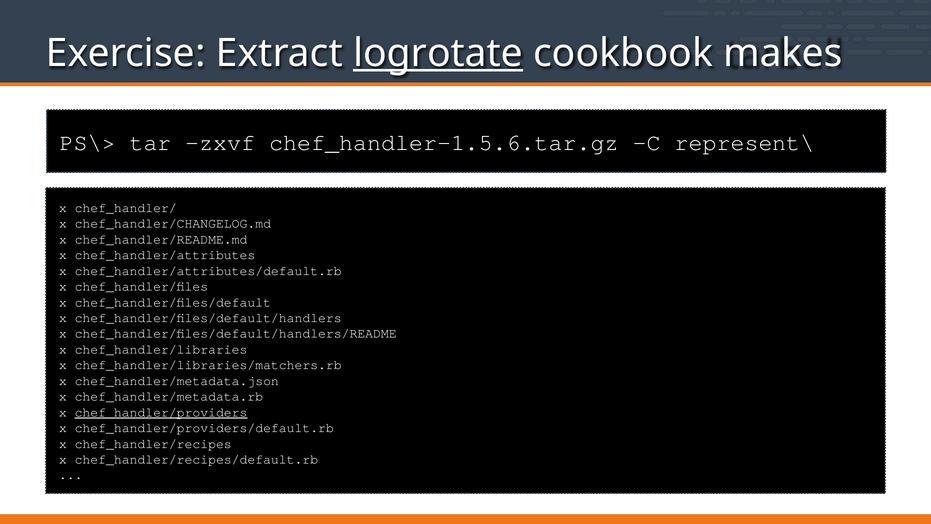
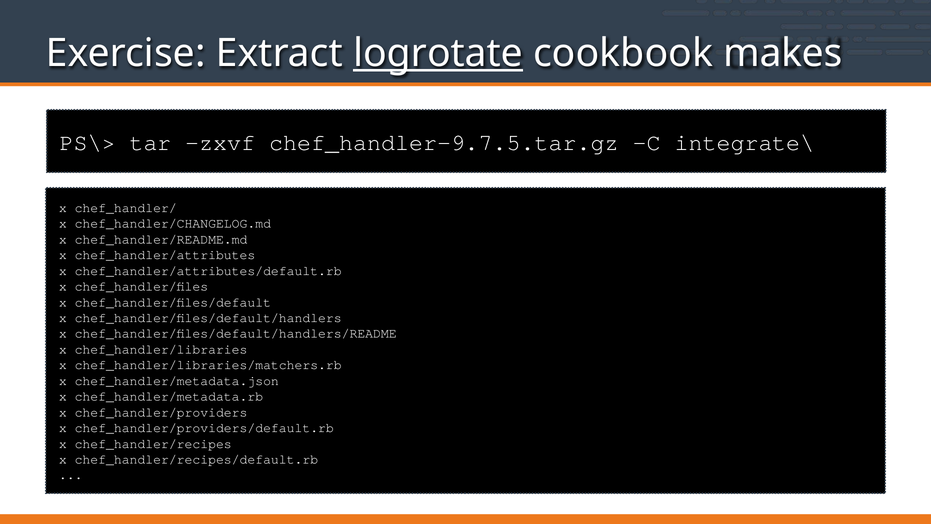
chef_handler-1.5.6.tar.gz: chef_handler-1.5.6.tar.gz -> chef_handler-9.7.5.tar.gz
represent\: represent\ -> integrate\
chef_handler/providers underline: present -> none
